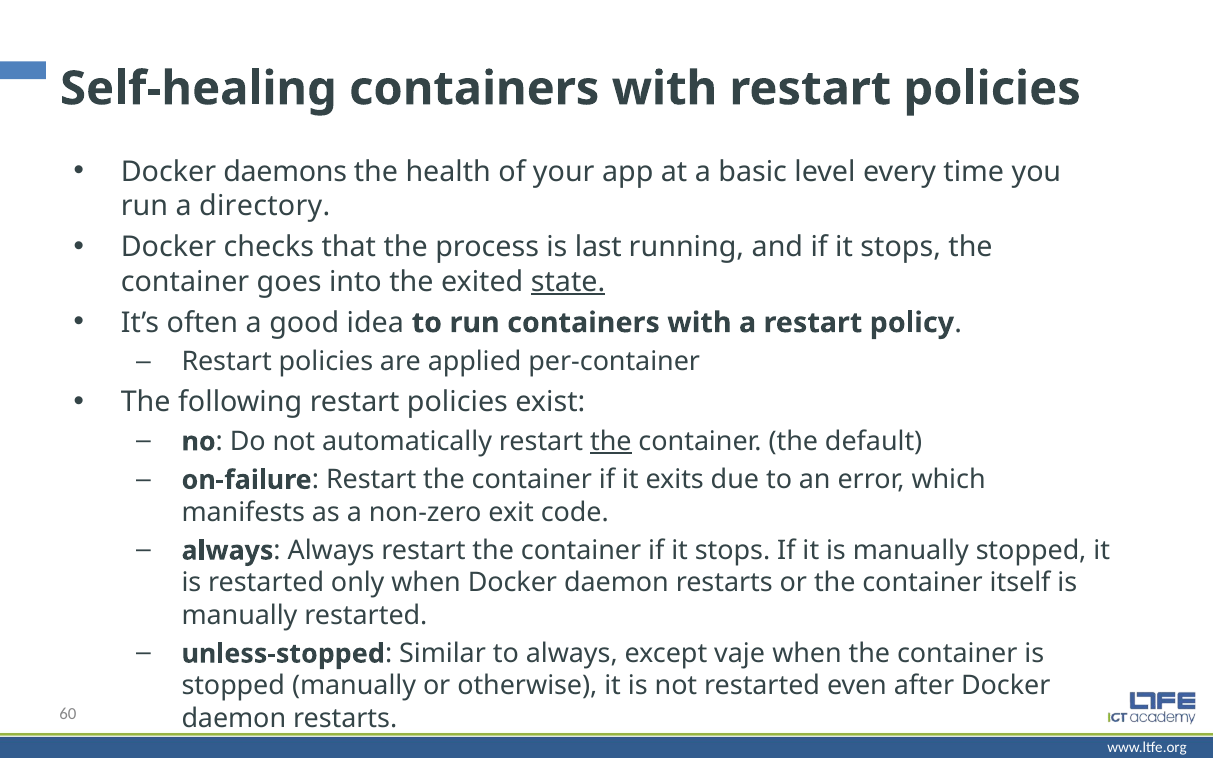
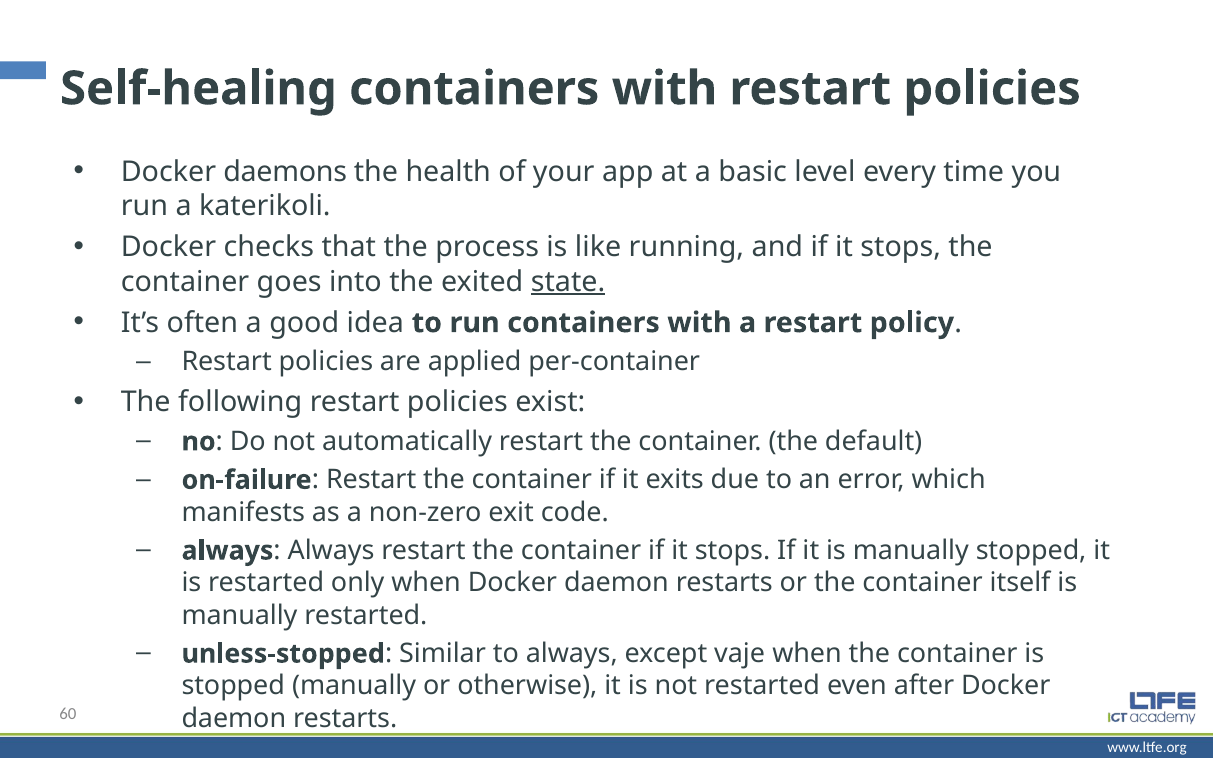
directory: directory -> katerikoli
last: last -> like
the at (611, 442) underline: present -> none
